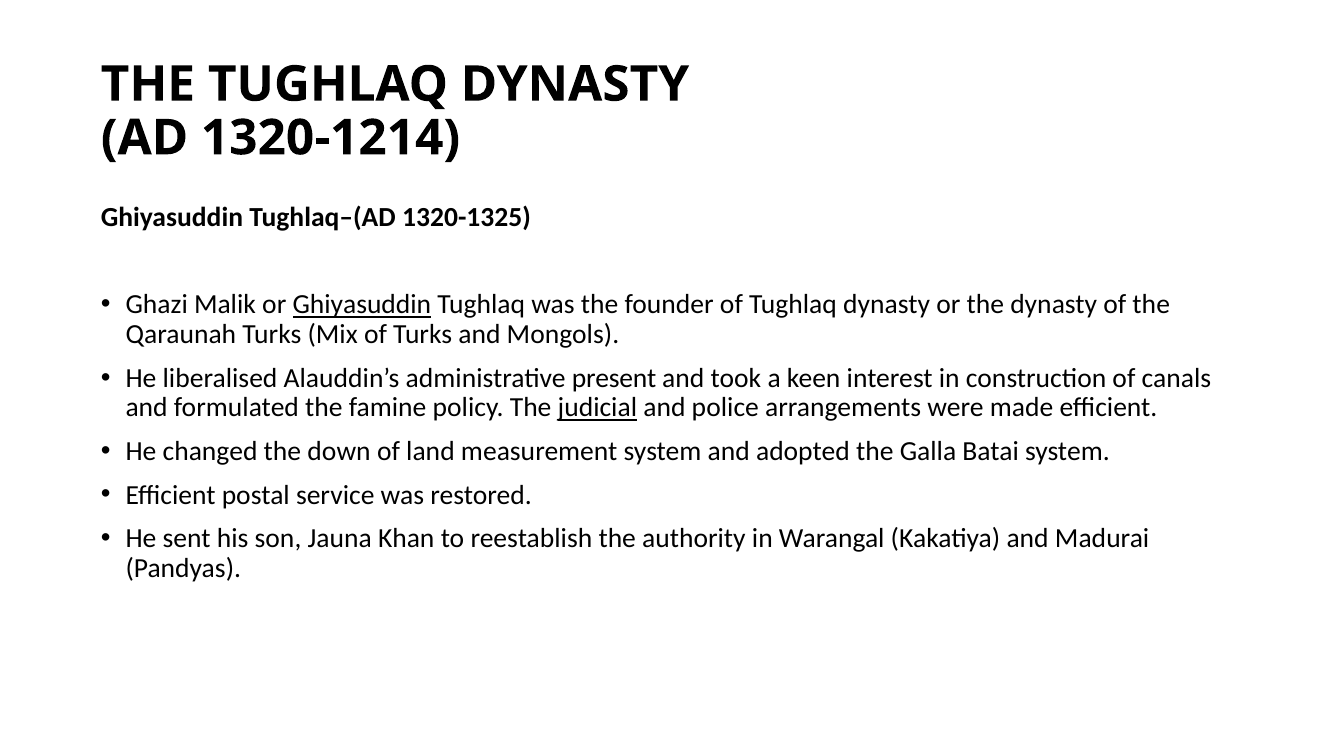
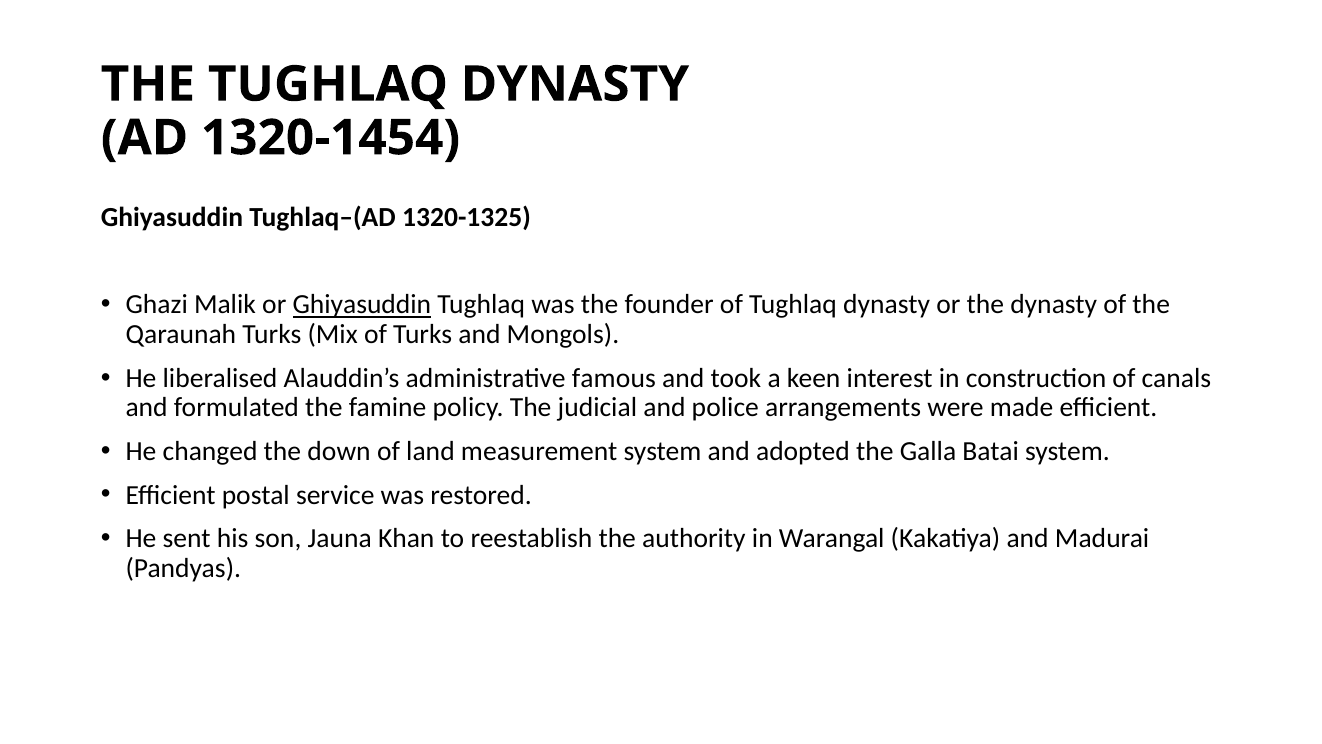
1320-1214: 1320-1214 -> 1320-1454
present: present -> famous
judicial underline: present -> none
